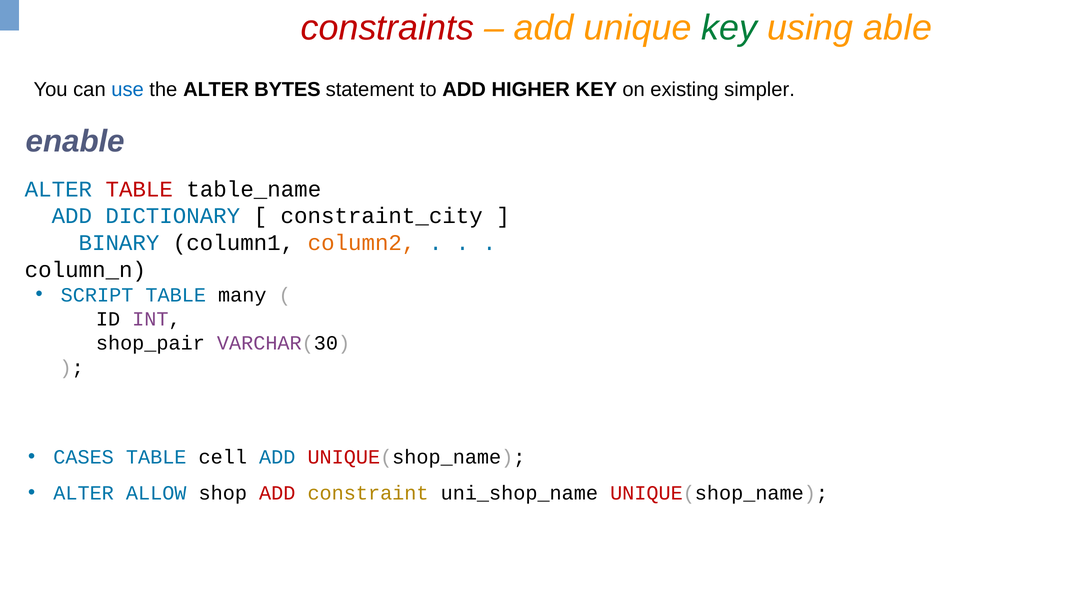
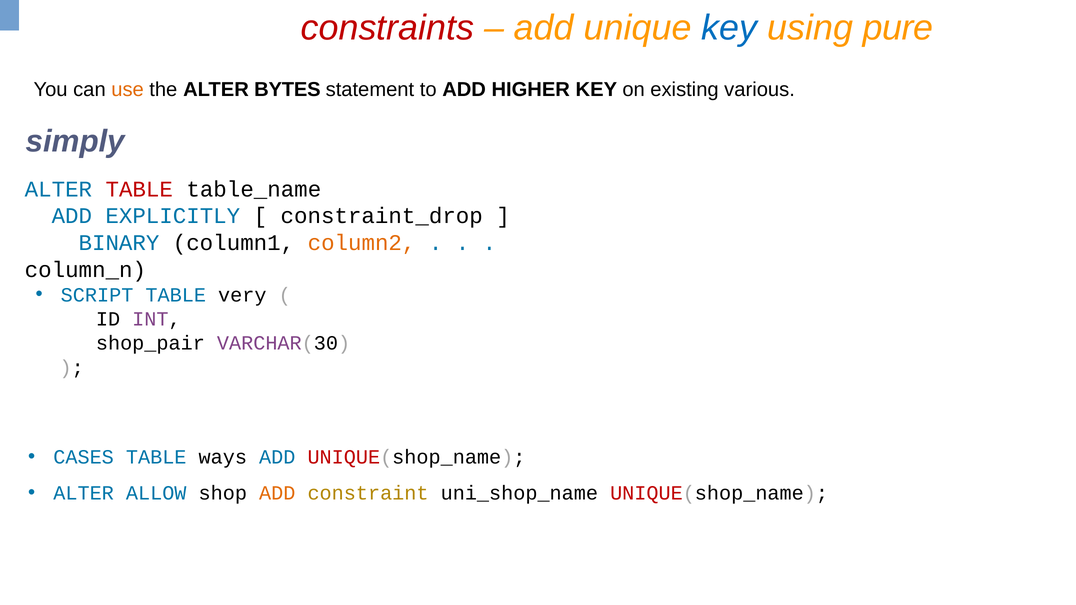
key at (729, 28) colour: green -> blue
able: able -> pure
use colour: blue -> orange
simpler: simpler -> various
enable: enable -> simply
DICTIONARY: DICTIONARY -> EXPLICITLY
constraint_city: constraint_city -> constraint_drop
many: many -> very
cell: cell -> ways
ADD at (277, 493) colour: red -> orange
